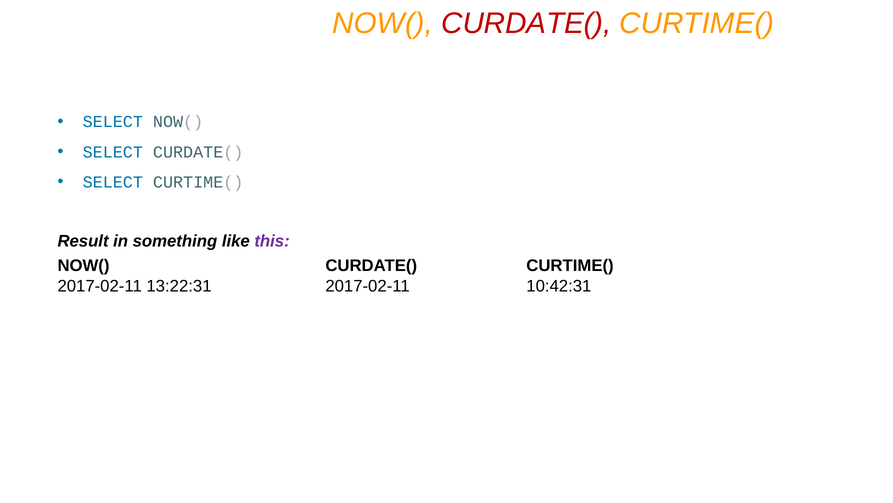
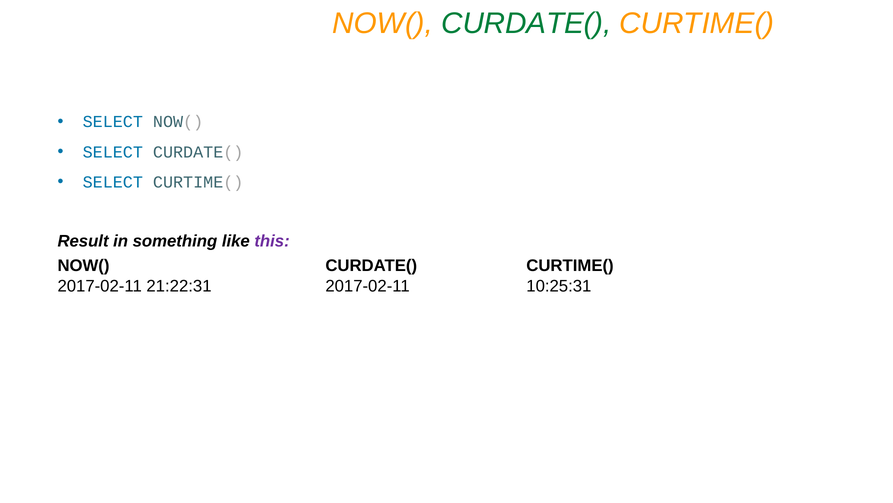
CURDATE( at (526, 23) colour: red -> green
13:22:31: 13:22:31 -> 21:22:31
10:42:31: 10:42:31 -> 10:25:31
